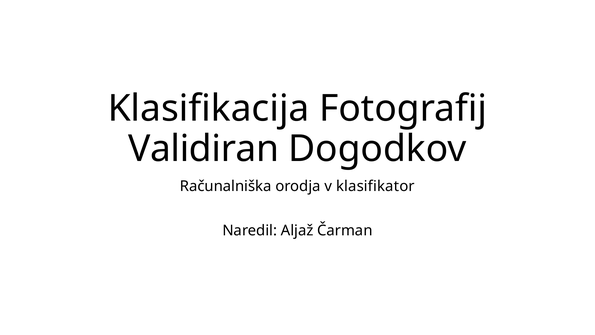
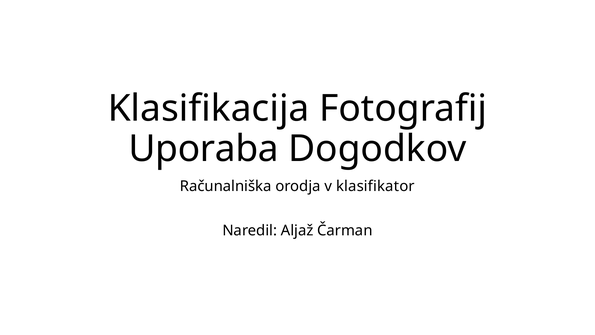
Validiran: Validiran -> Uporaba
